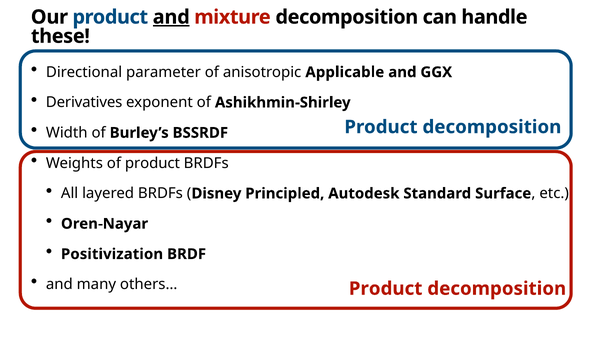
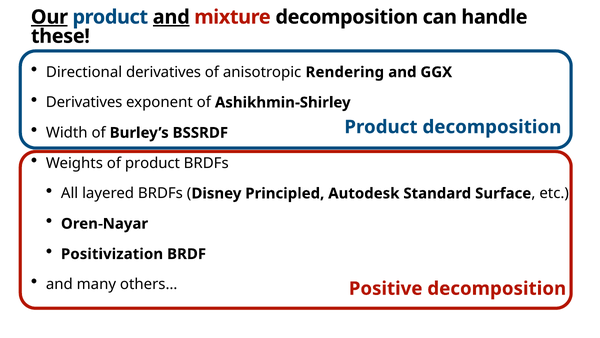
Our underline: none -> present
Directional parameter: parameter -> derivatives
Applicable: Applicable -> Rendering
Product at (386, 288): Product -> Positive
